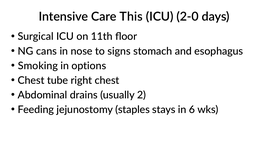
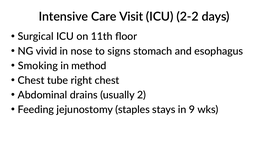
This: This -> Visit
2-0: 2-0 -> 2-2
cans: cans -> vivid
options: options -> method
6: 6 -> 9
